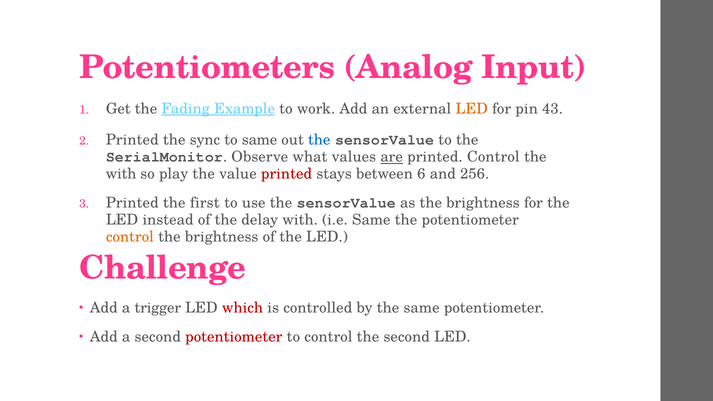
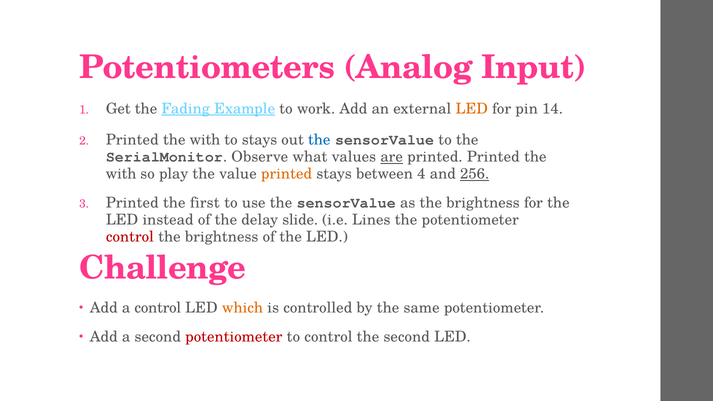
43: 43 -> 14
sync at (205, 140): sync -> with
to same: same -> stays
printed Control: Control -> Printed
printed at (286, 174) colour: red -> orange
6: 6 -> 4
256 underline: none -> present
delay with: with -> slide
i.e Same: Same -> Lines
control at (130, 237) colour: orange -> red
a trigger: trigger -> control
which colour: red -> orange
